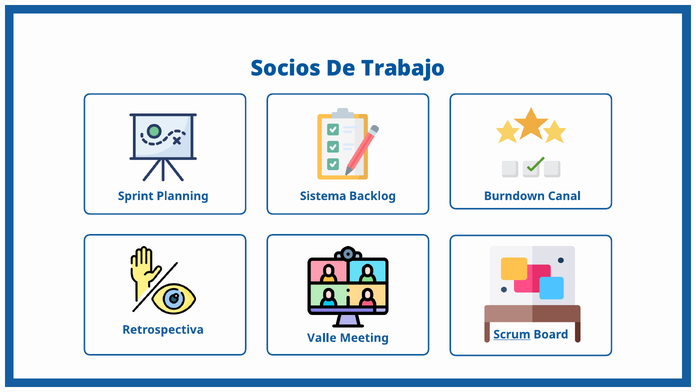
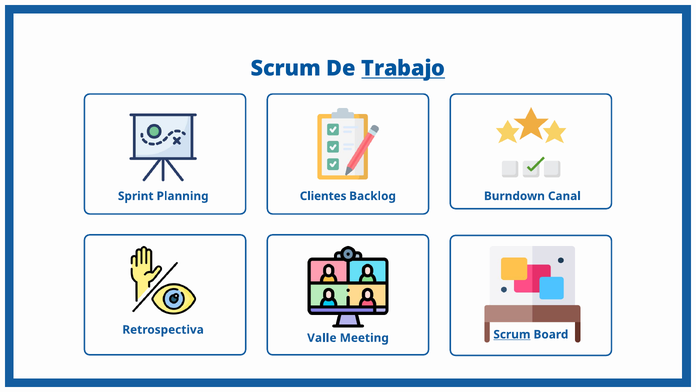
Socios at (286, 69): Socios -> Scrum
Trabajo underline: none -> present
Sistema: Sistema -> Clientes
